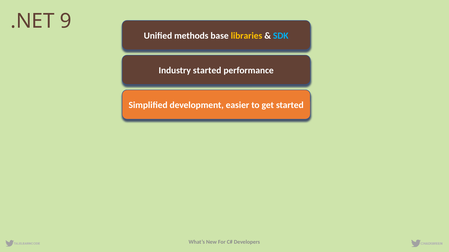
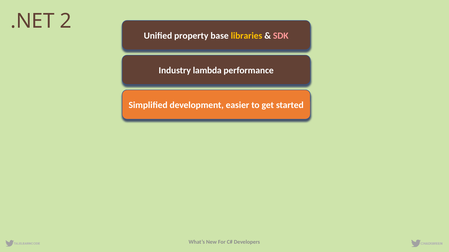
9: 9 -> 2
methods: methods -> property
SDK colour: light blue -> pink
Industry started: started -> lambda
